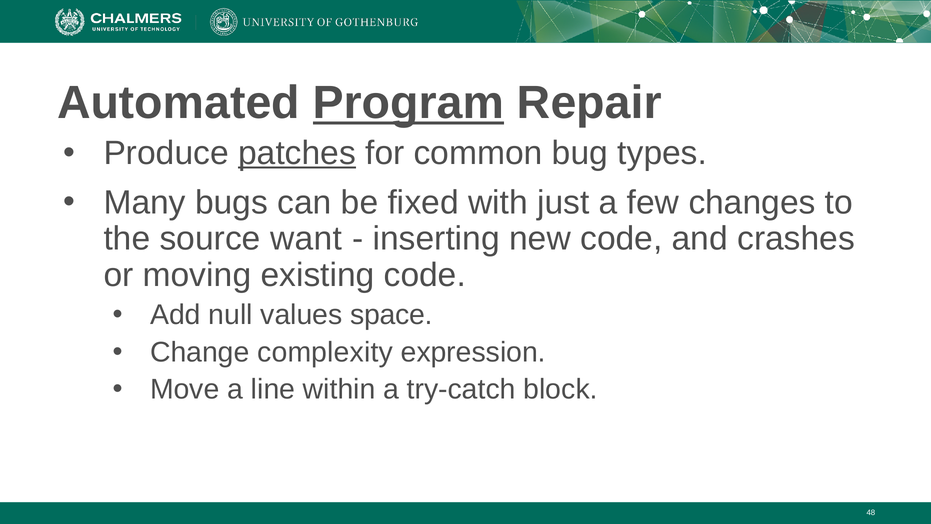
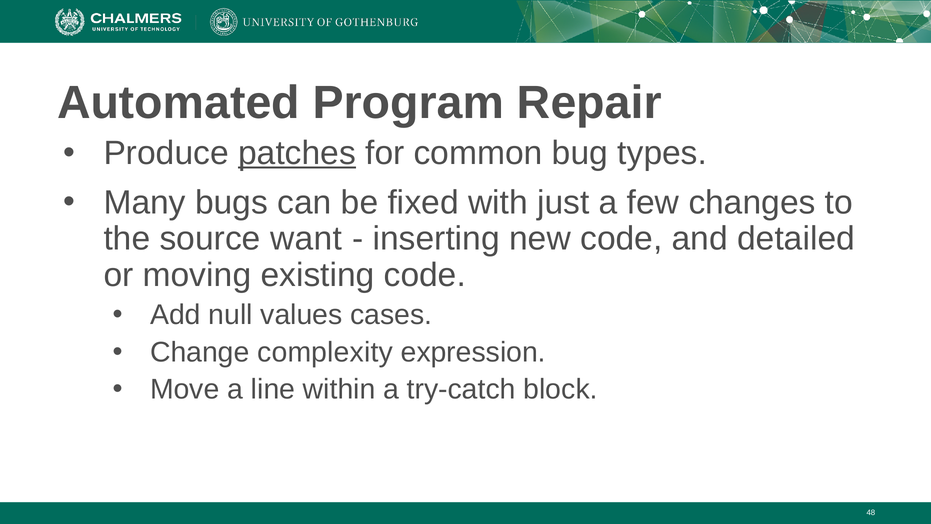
Program underline: present -> none
crashes: crashes -> detailed
space: space -> cases
